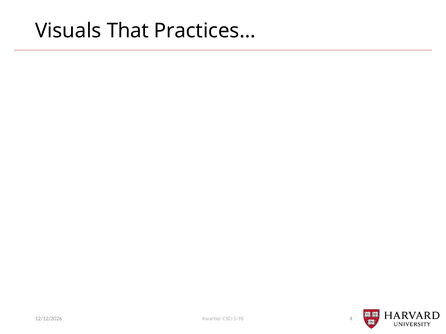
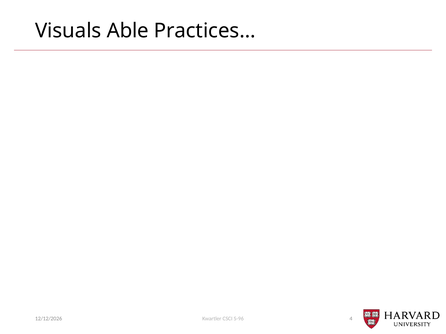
That: That -> Able
